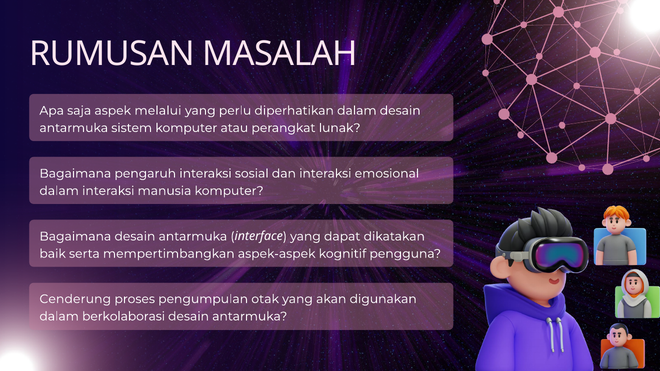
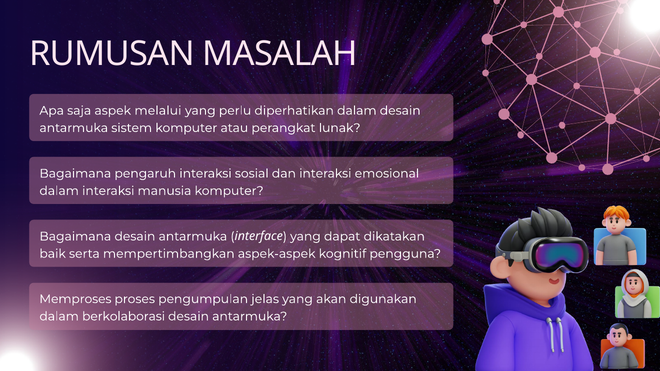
Cenderung: Cenderung -> Memproses
otak: otak -> jelas
